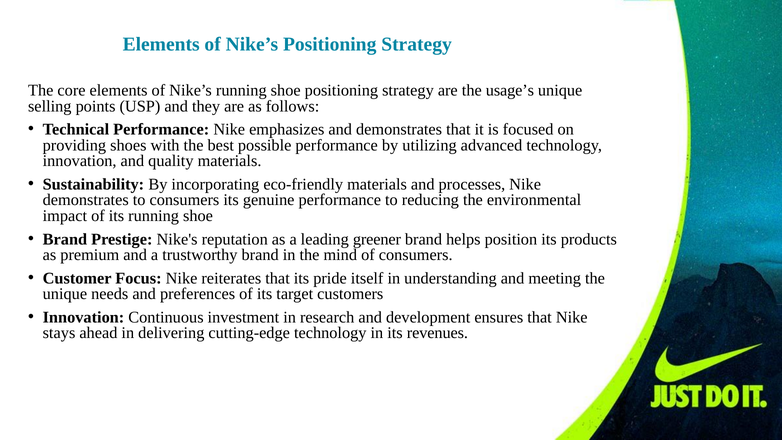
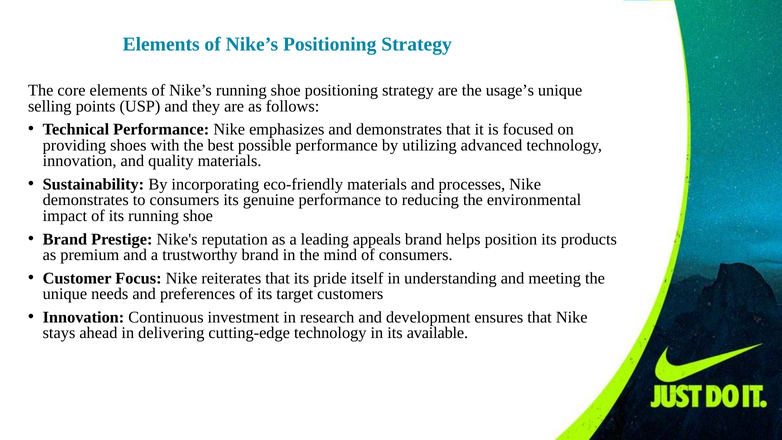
greener: greener -> appeals
revenues: revenues -> available
